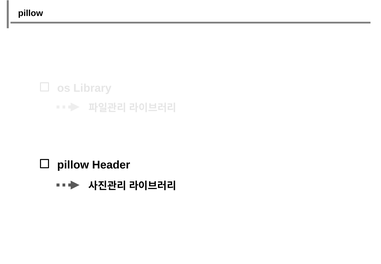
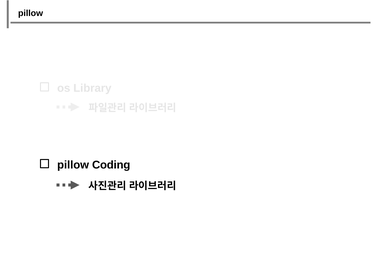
Header: Header -> Coding
